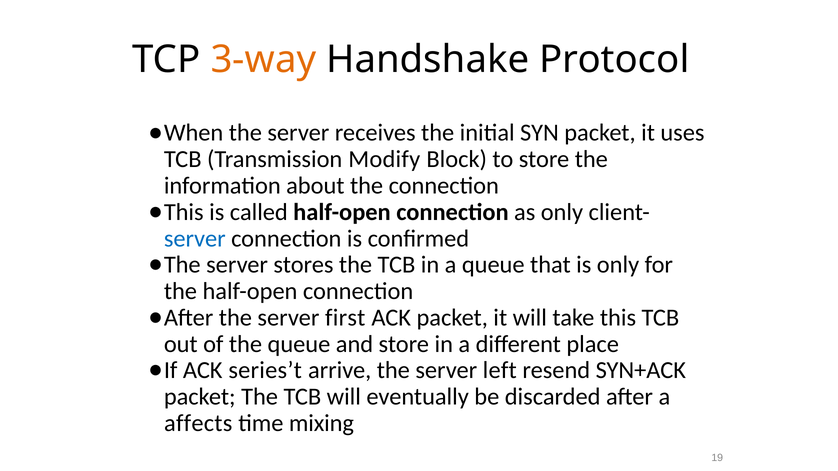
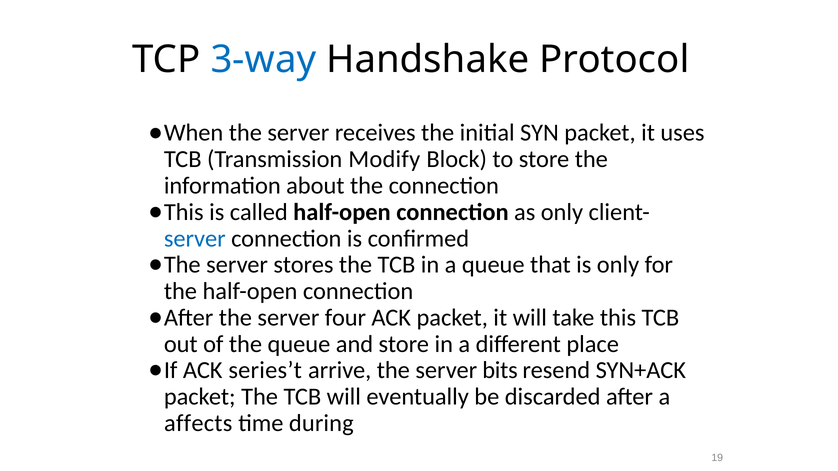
3-way colour: orange -> blue
first: first -> four
left: left -> bits
mixing: mixing -> during
